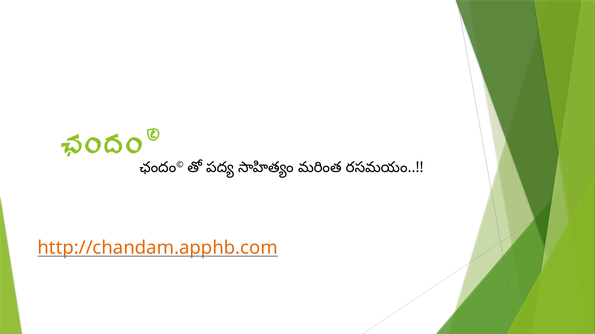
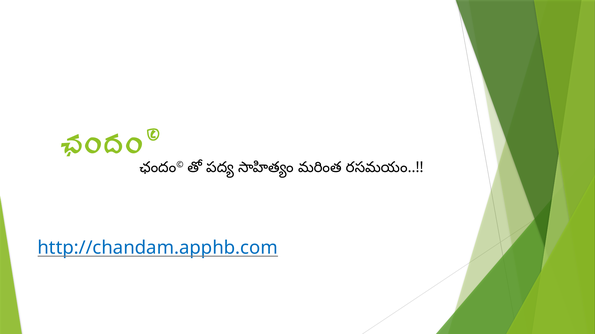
http://chandam.apphb.com colour: orange -> blue
